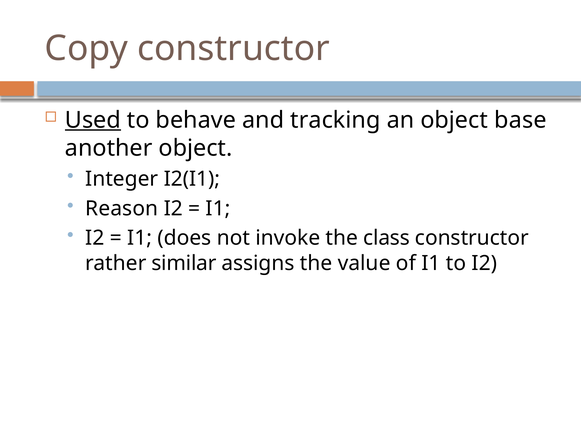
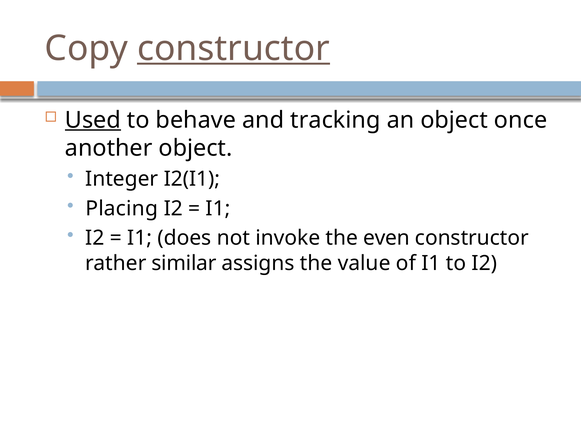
constructor at (233, 48) underline: none -> present
base: base -> once
Reason: Reason -> Placing
class: class -> even
